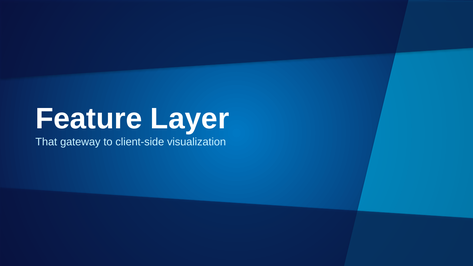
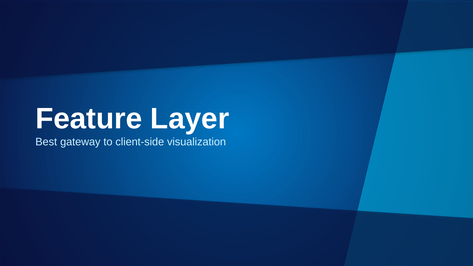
That: That -> Best
